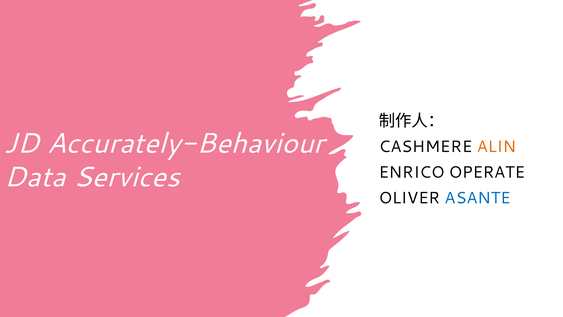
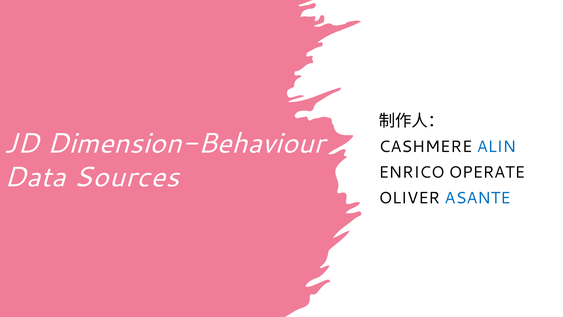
Accurately-Behaviour: Accurately-Behaviour -> Dimension-Behaviour
ALIN colour: orange -> blue
Services: Services -> Sources
